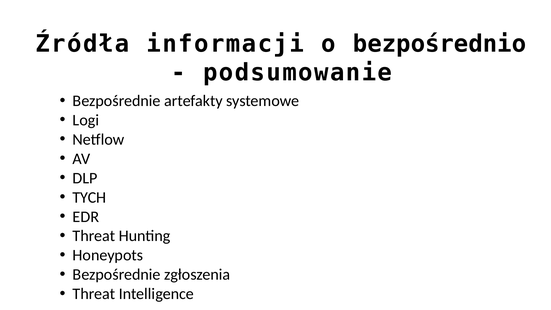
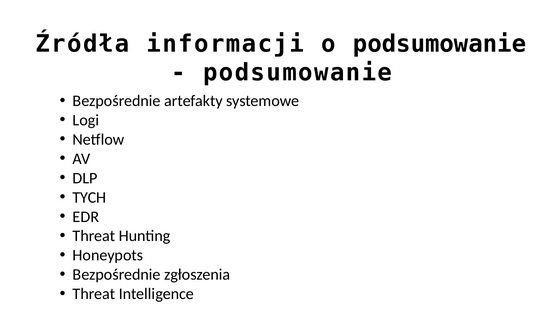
o bezpośrednio: bezpośrednio -> podsumowanie
